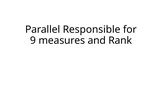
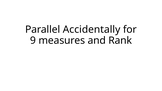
Responsible: Responsible -> Accidentally
